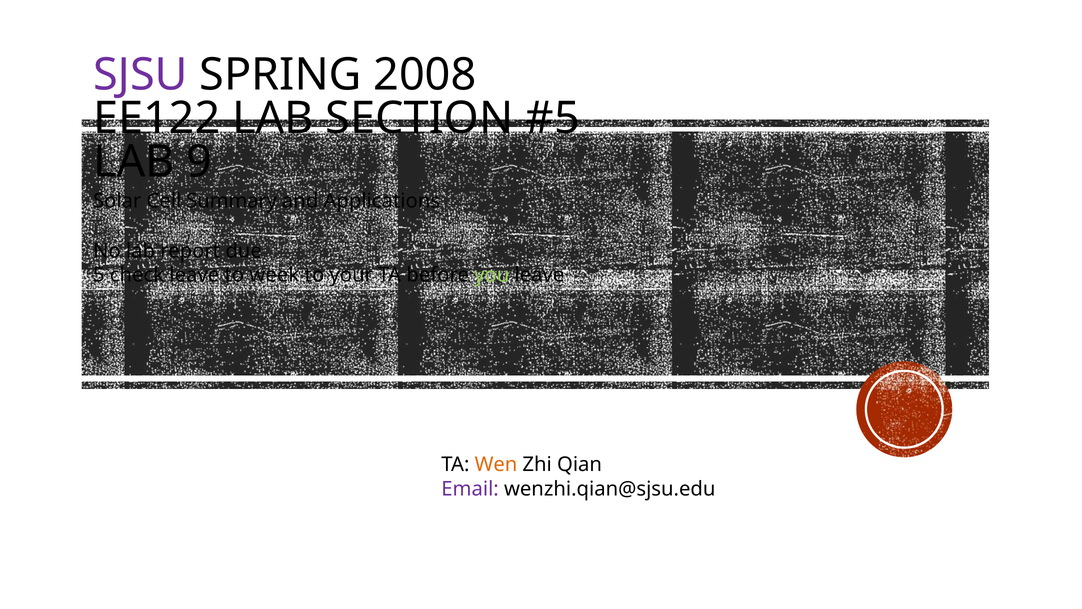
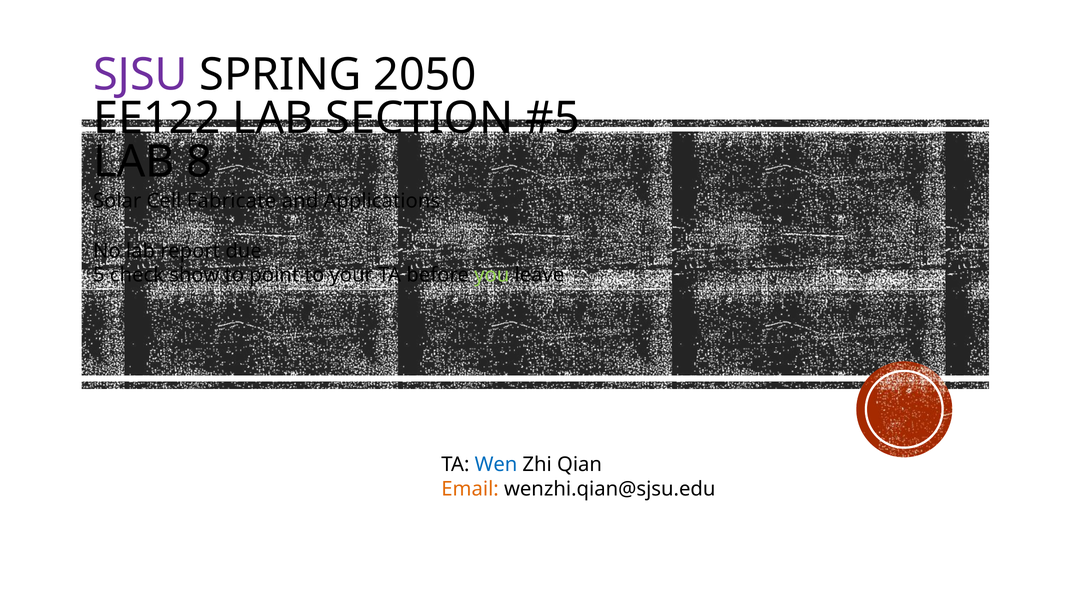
2008: 2008 -> 2050
9: 9 -> 8
Summary: Summary -> Fabricate
check leave: leave -> show
week: week -> point
Wen colour: orange -> blue
Email colour: purple -> orange
